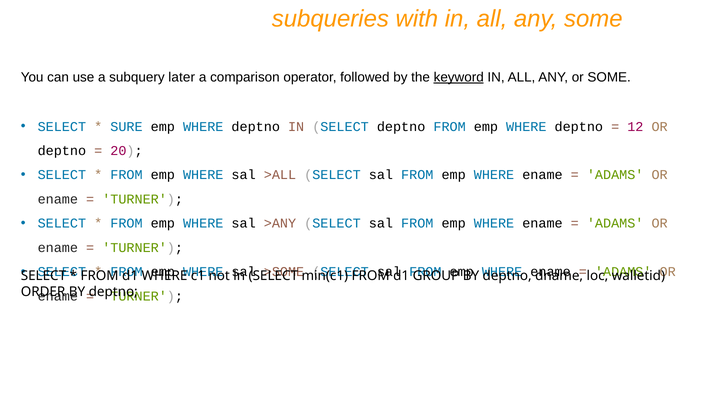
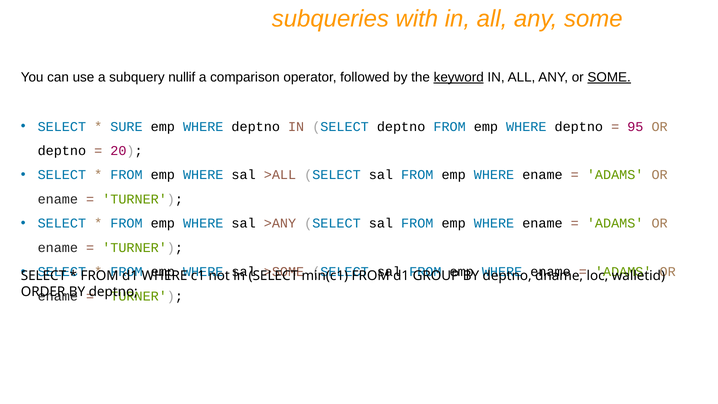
later: later -> nullif
SOME at (609, 77) underline: none -> present
12: 12 -> 95
